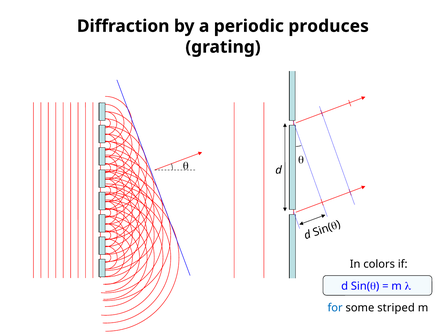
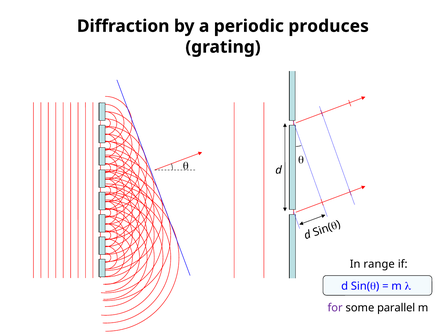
colors: colors -> range
for colour: blue -> purple
striped: striped -> parallel
